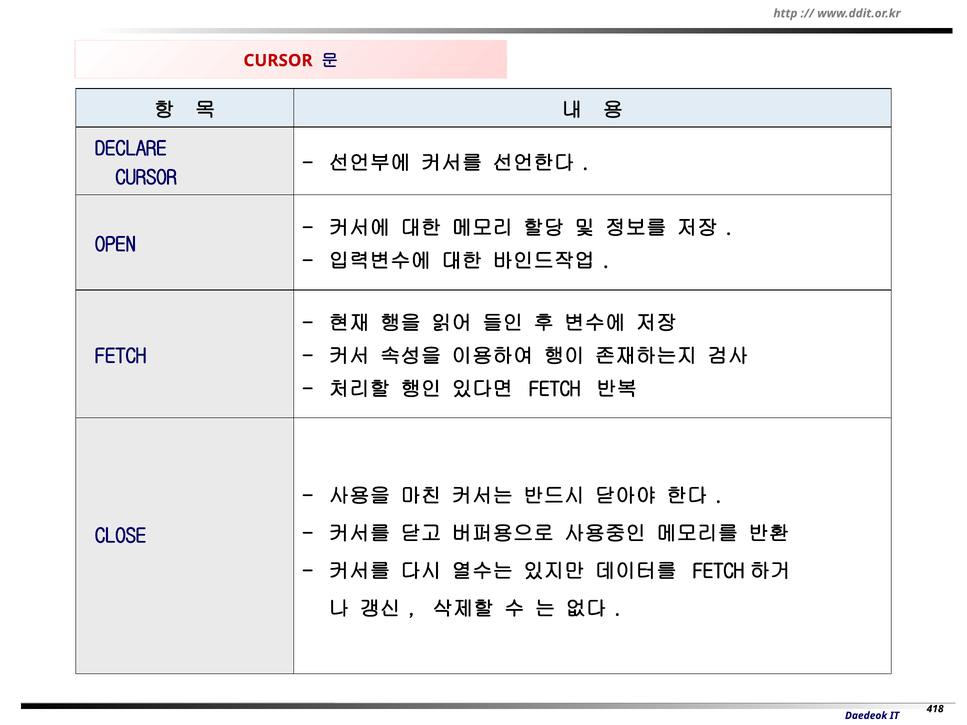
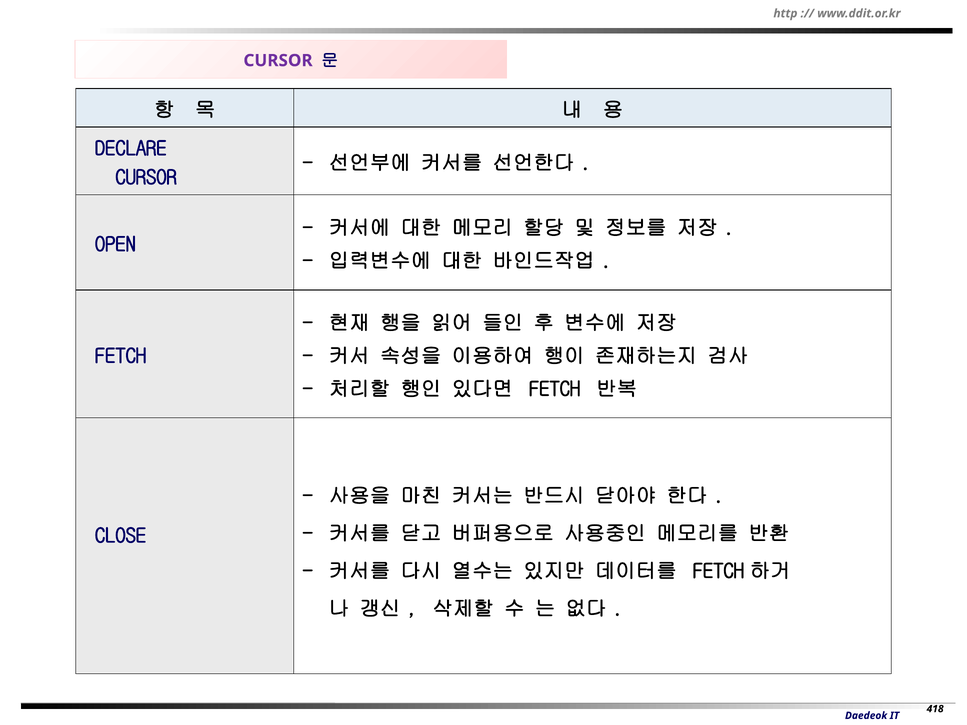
CURSOR at (278, 61) colour: red -> purple
